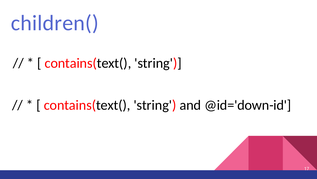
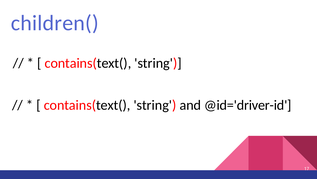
@id='down-id: @id='down-id -> @id='driver-id
